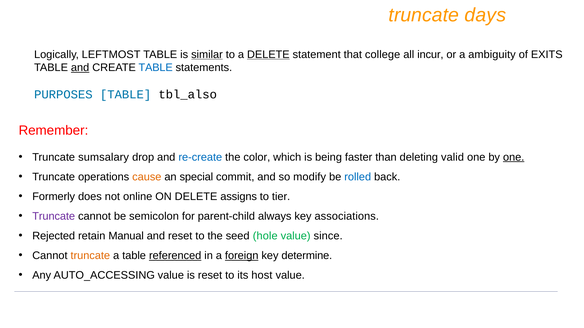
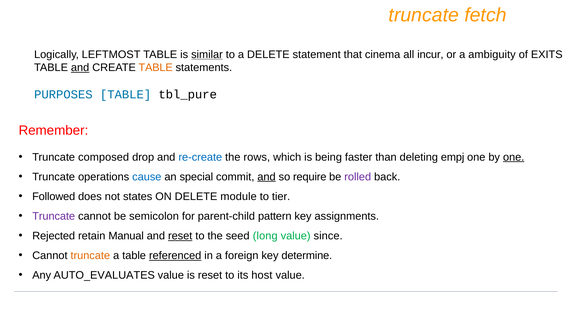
days: days -> fetch
DELETE at (268, 55) underline: present -> none
college: college -> cinema
TABLE at (156, 68) colour: blue -> orange
tbl_also: tbl_also -> tbl_pure
sumsalary: sumsalary -> composed
color: color -> rows
valid: valid -> empj
cause colour: orange -> blue
and at (267, 177) underline: none -> present
modify: modify -> require
rolled colour: blue -> purple
Formerly: Formerly -> Followed
online: online -> states
assigns: assigns -> module
always: always -> pattern
associations: associations -> assignments
reset at (180, 236) underline: none -> present
hole: hole -> long
foreign underline: present -> none
AUTO_ACCESSING: AUTO_ACCESSING -> AUTO_EVALUATES
